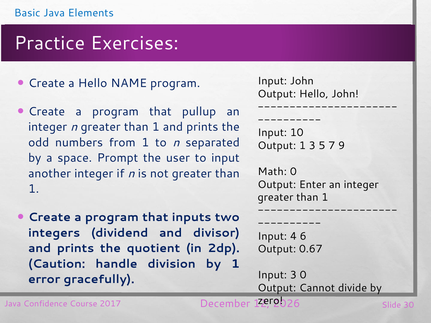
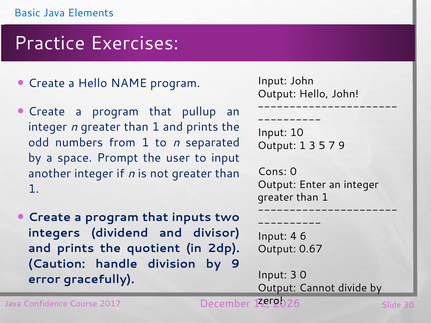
Math: Math -> Cons
by 1: 1 -> 9
